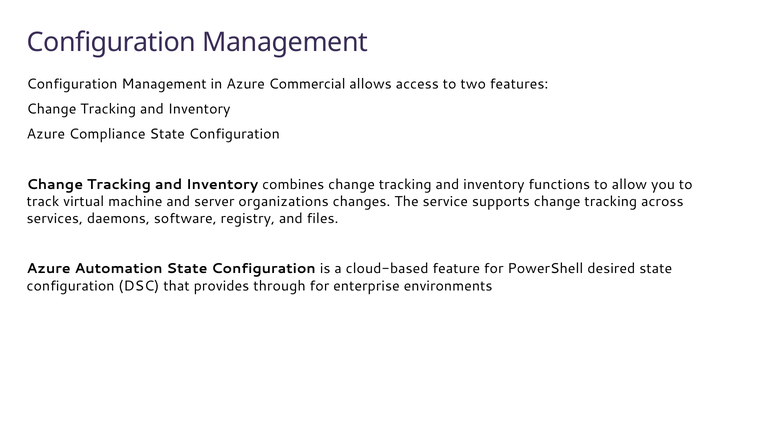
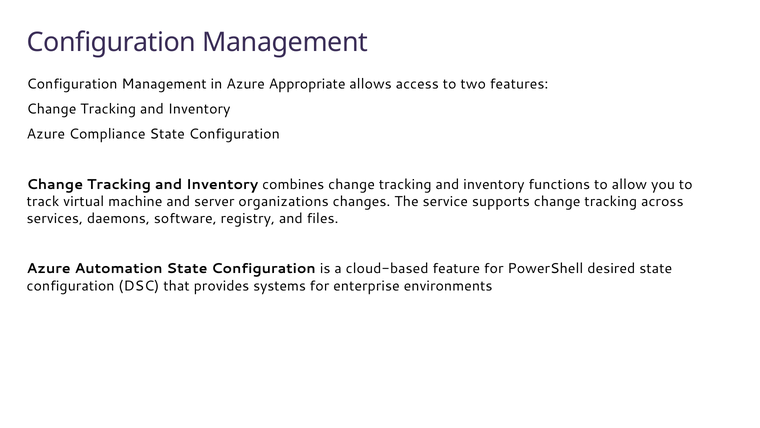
Commercial: Commercial -> Appropriate
through: through -> systems
